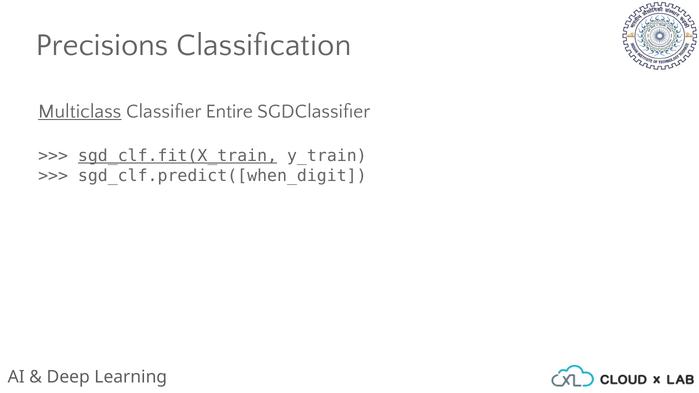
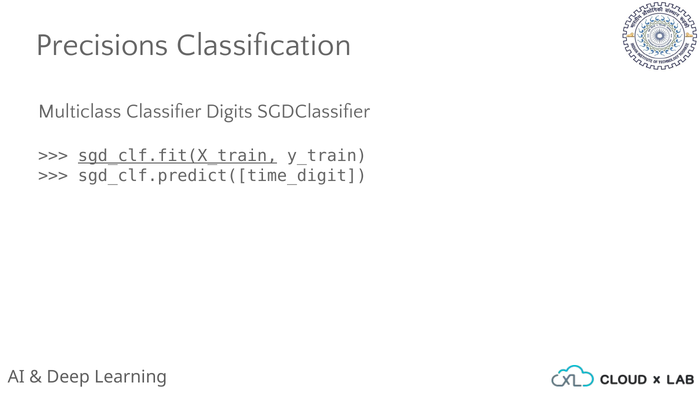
Multiclass underline: present -> none
Entire: Entire -> Digits
sgd_clf.predict([when_digit: sgd_clf.predict([when_digit -> sgd_clf.predict([time_digit
